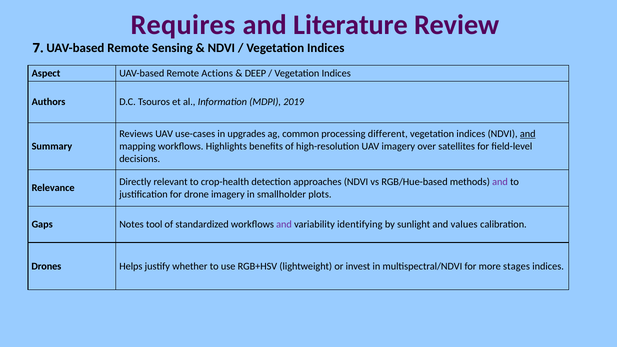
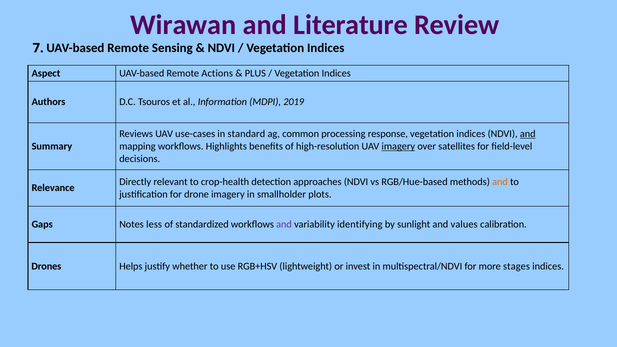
Requires: Requires -> Wirawan
DEEP: DEEP -> PLUS
upgrades: upgrades -> standard
different: different -> response
imagery at (398, 146) underline: none -> present
and at (500, 182) colour: purple -> orange
tool: tool -> less
